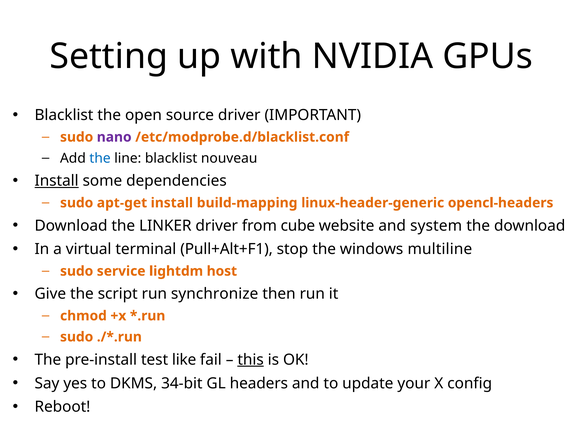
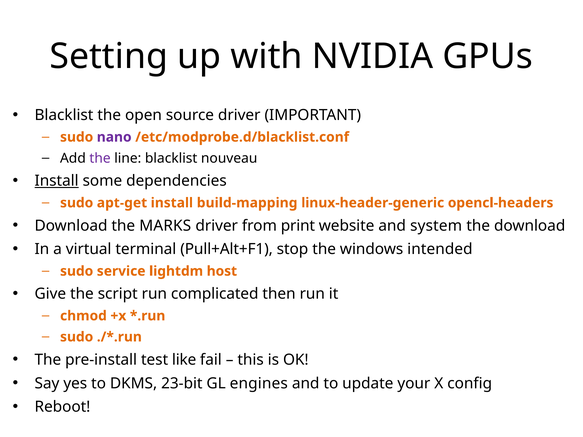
the at (100, 158) colour: blue -> purple
LINKER: LINKER -> MARKS
cube: cube -> print
multiline: multiline -> intended
synchronize: synchronize -> complicated
this underline: present -> none
34-bit: 34-bit -> 23-bit
headers: headers -> engines
